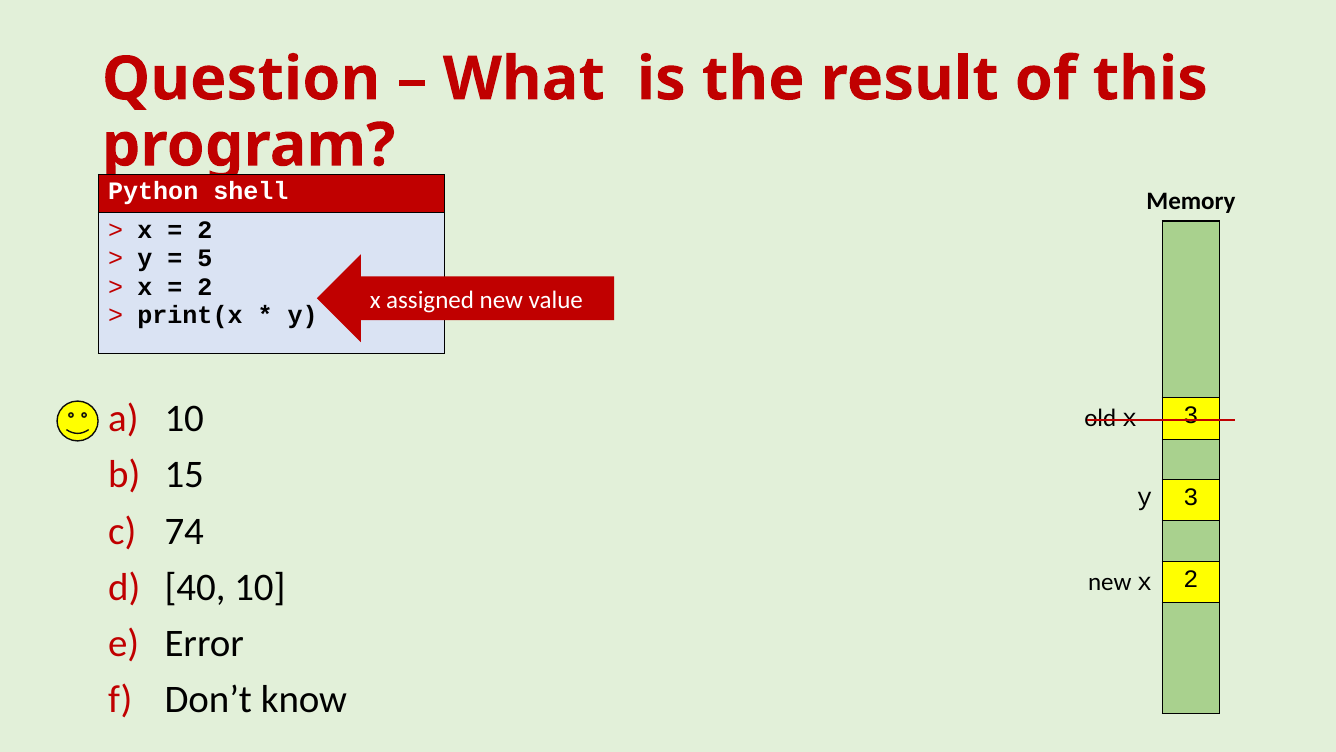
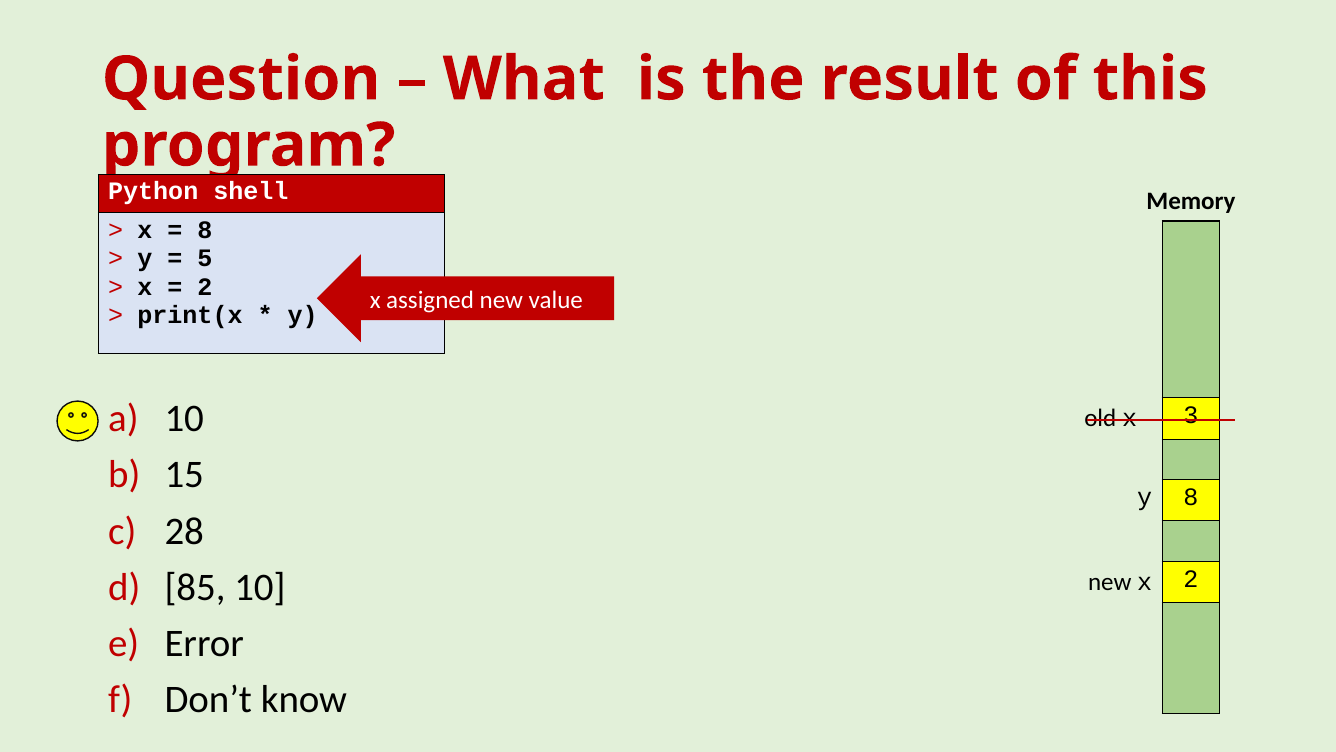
2 at (205, 230): 2 -> 8
y 3: 3 -> 8
74: 74 -> 28
40: 40 -> 85
